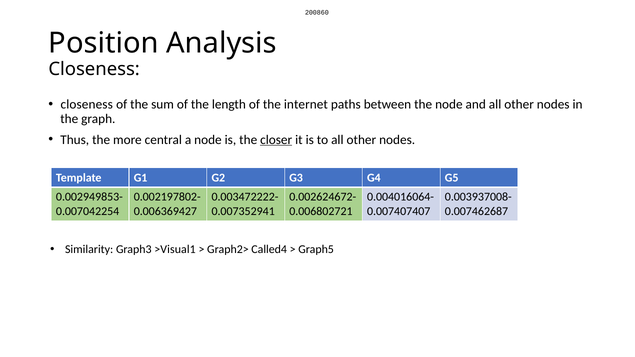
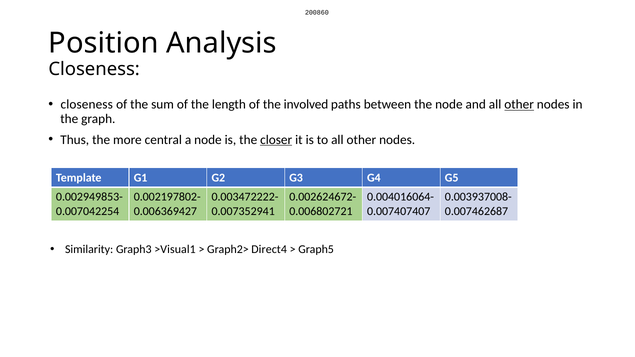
internet: internet -> involved
other at (519, 105) underline: none -> present
Called4: Called4 -> Direct4
